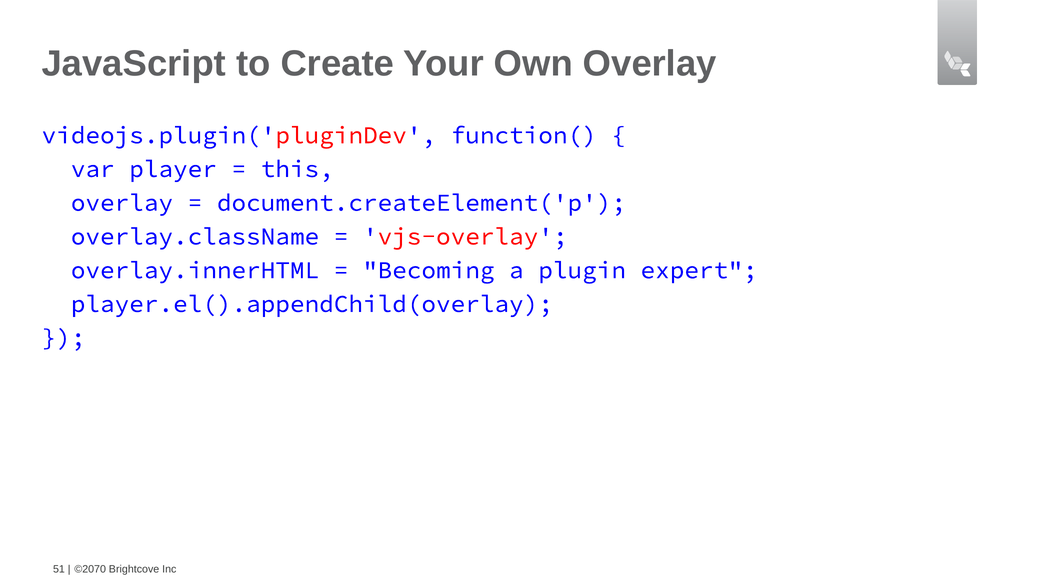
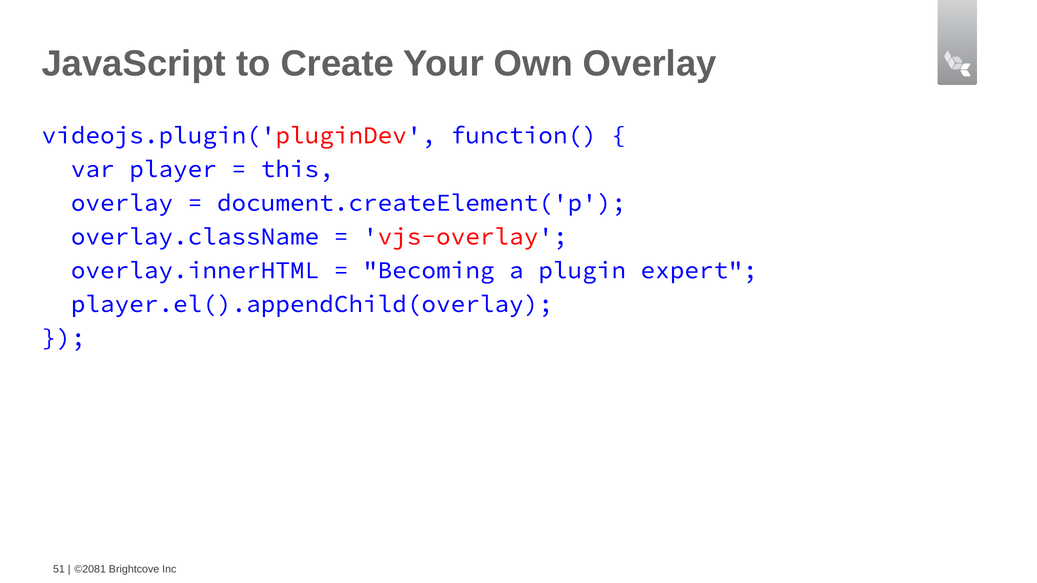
©2070: ©2070 -> ©2081
